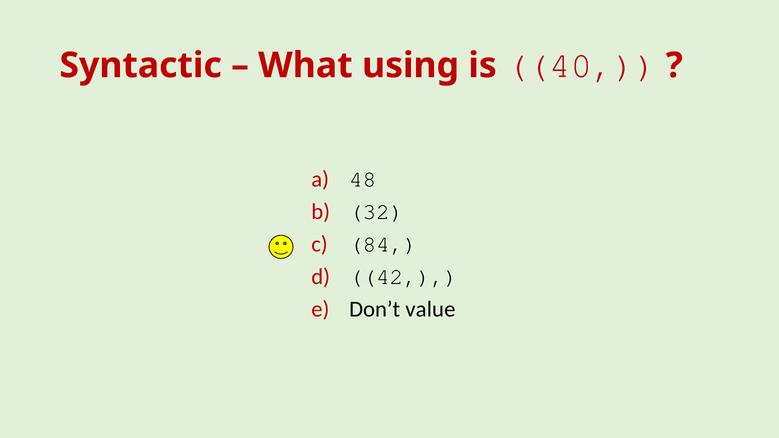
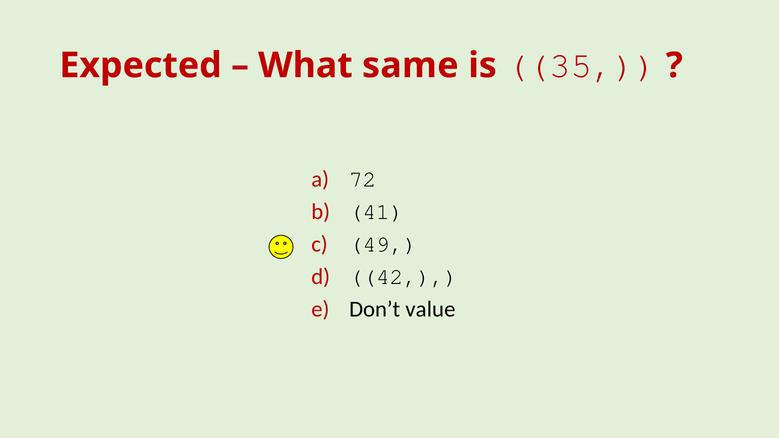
Syntactic: Syntactic -> Expected
using: using -> same
40: 40 -> 35
48: 48 -> 72
32: 32 -> 41
84: 84 -> 49
